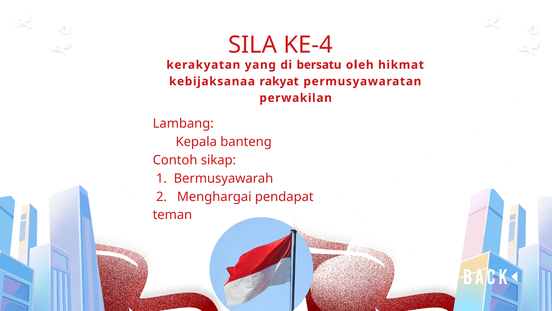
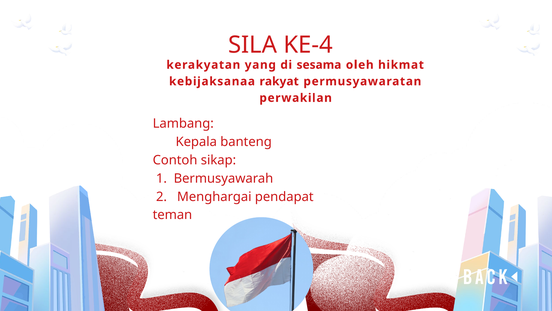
bersatu: bersatu -> sesama
